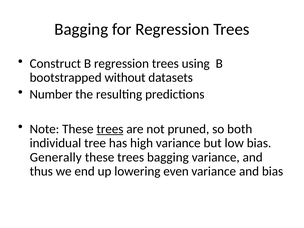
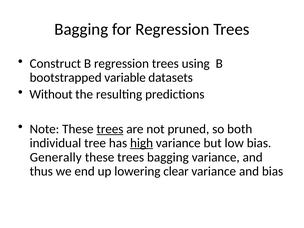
without: without -> variable
Number: Number -> Without
high underline: none -> present
even: even -> clear
